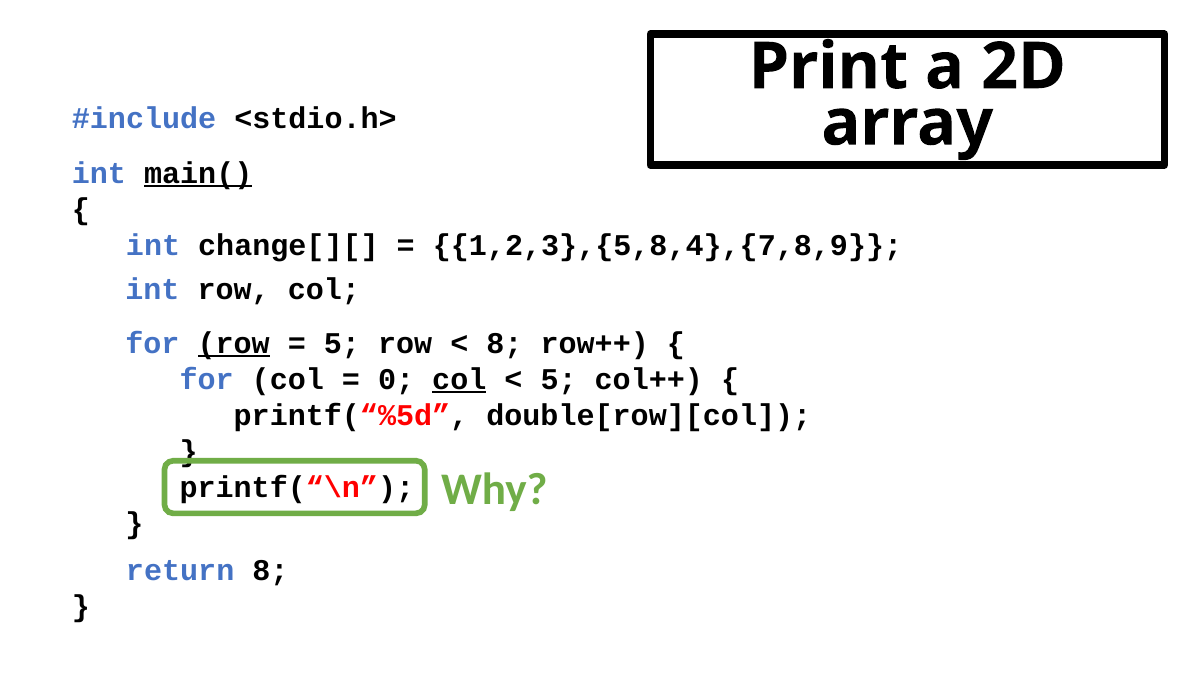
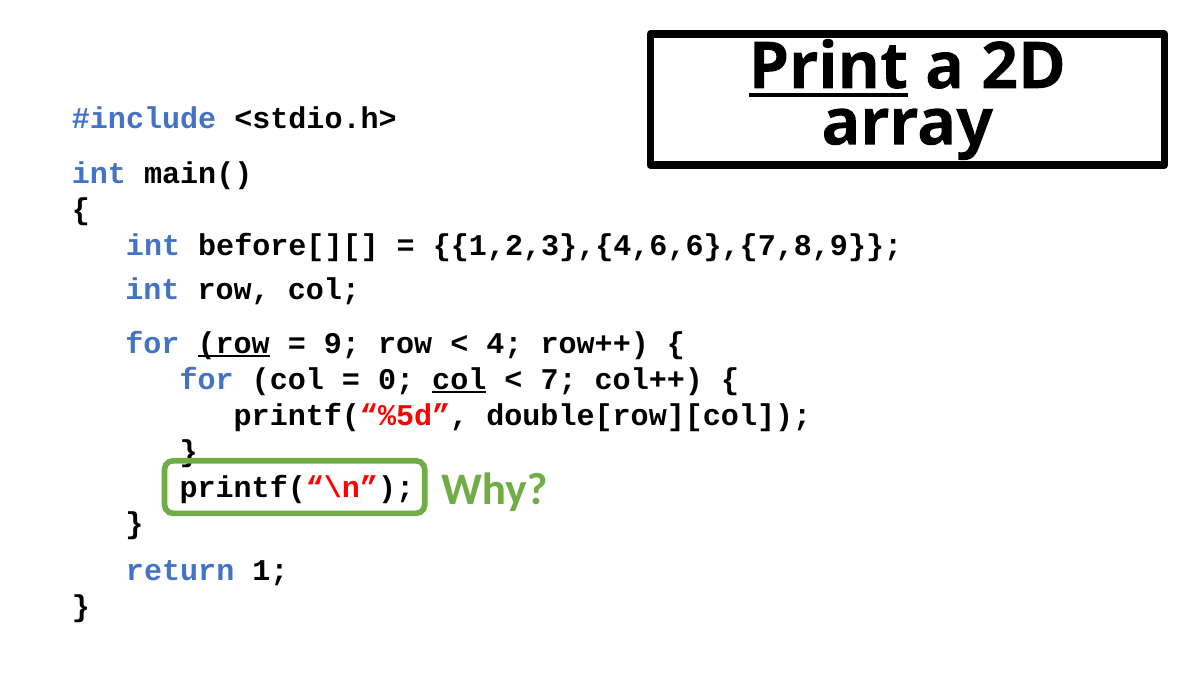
Print underline: none -> present
main( underline: present -> none
change[][: change[][ -> before[][
1,2,3},{5,8,4},{7,8,9: 1,2,3},{5,8,4},{7,8,9 -> 1,2,3},{4,6,6},{7,8,9
5 at (342, 343): 5 -> 9
8 at (504, 343): 8 -> 4
5 at (559, 379): 5 -> 7
return 8: 8 -> 1
